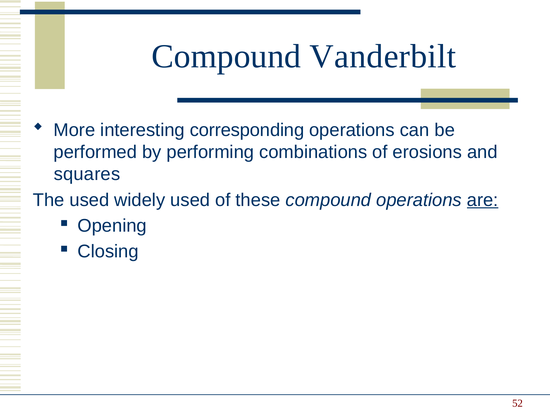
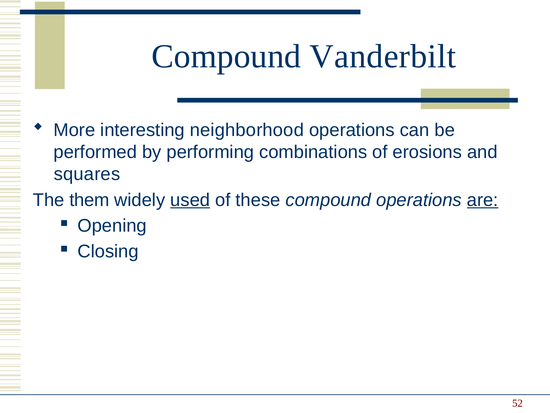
corresponding: corresponding -> neighborhood
The used: used -> them
used at (190, 200) underline: none -> present
